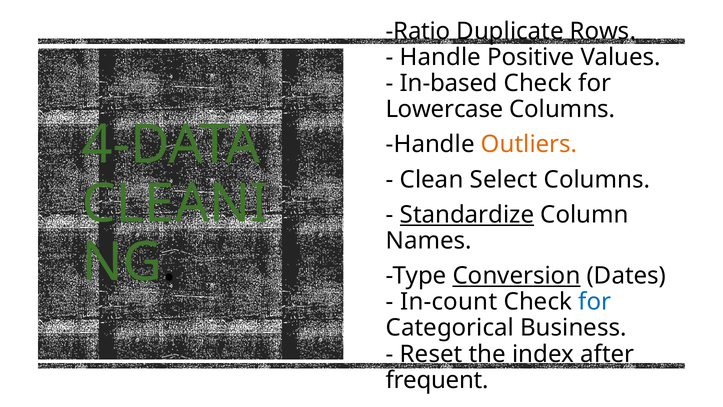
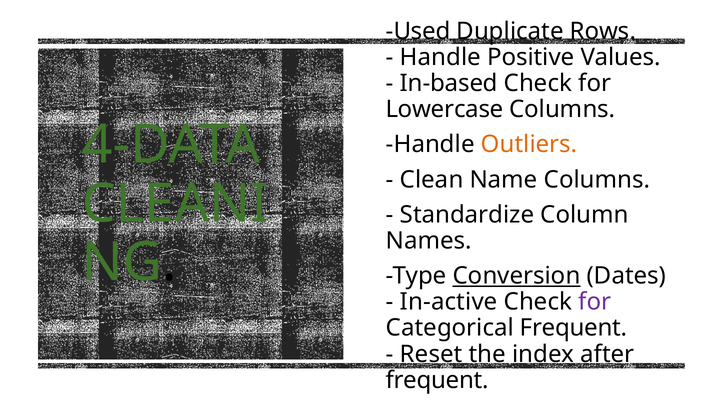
Ratio: Ratio -> Used
Select: Select -> Name
Standardize underline: present -> none
In-count: In-count -> In-active
for at (595, 302) colour: blue -> purple
Categorical Business: Business -> Frequent
